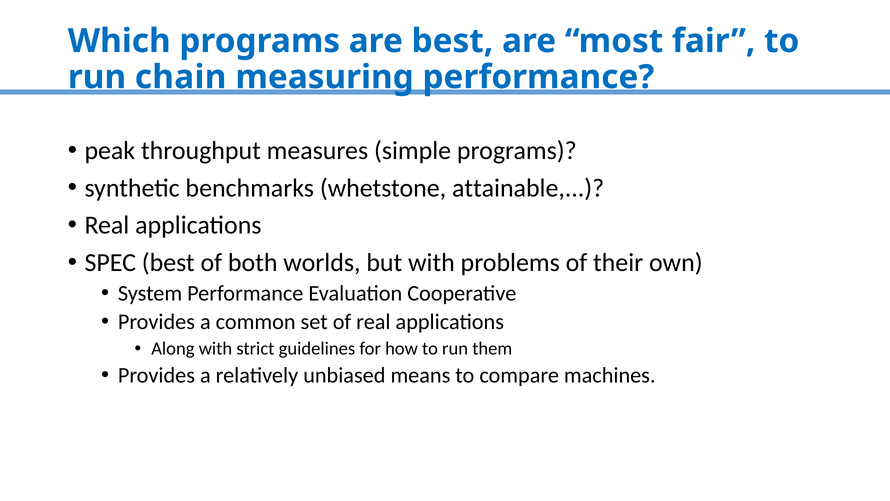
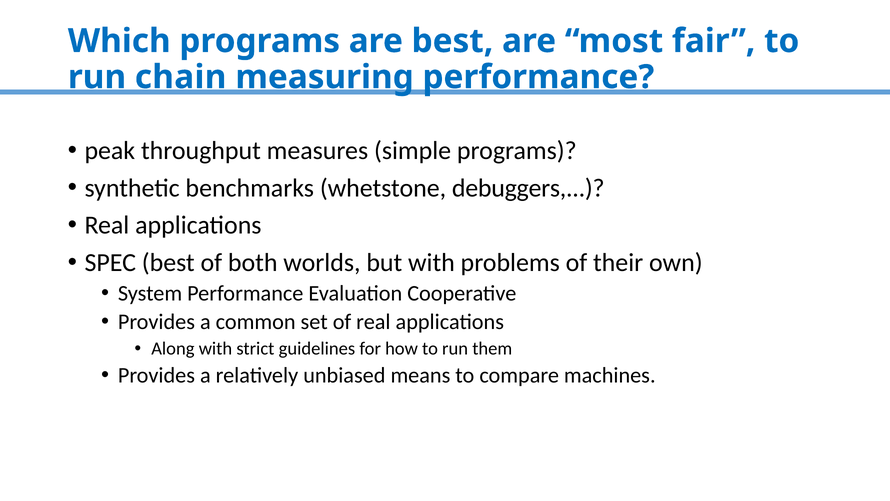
attainable: attainable -> debuggers
